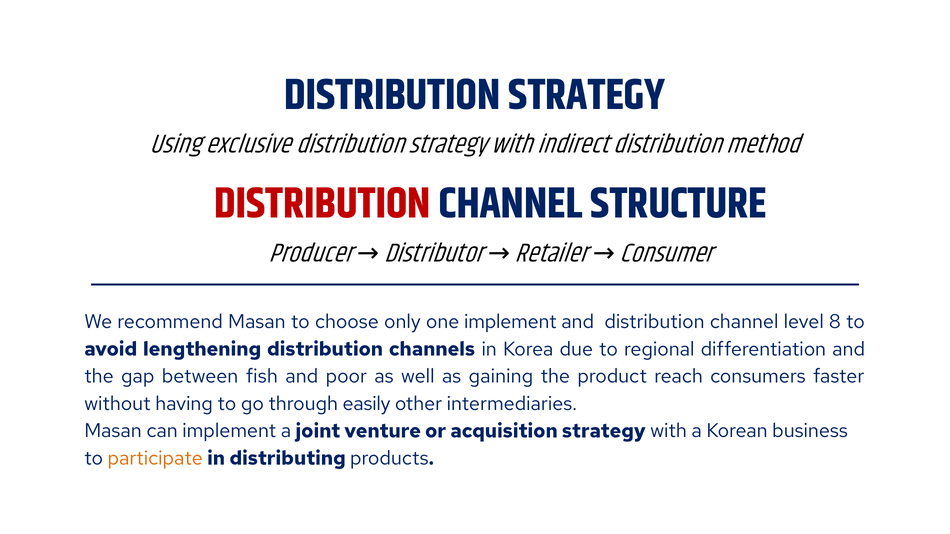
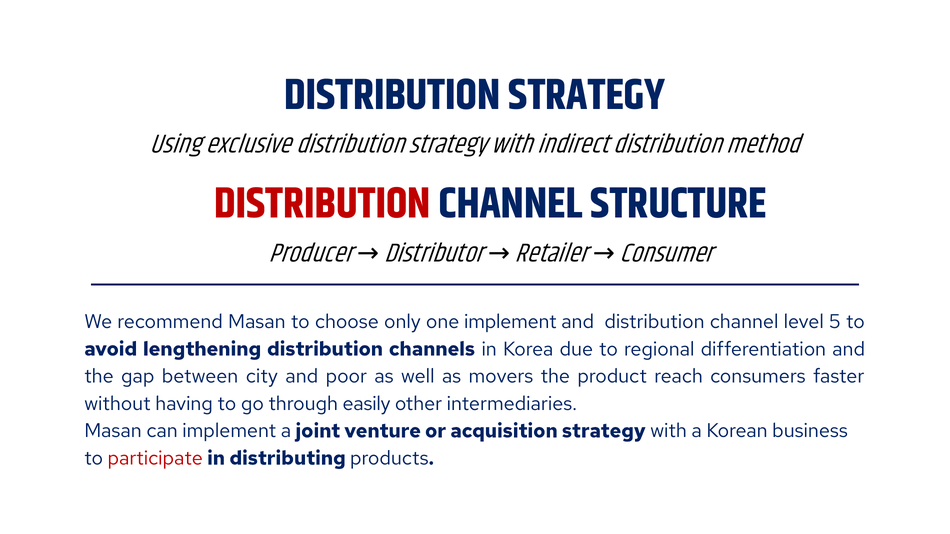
8: 8 -> 5
fish: fish -> city
gaining: gaining -> movers
participate colour: orange -> red
